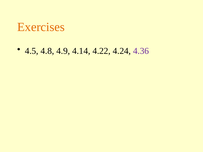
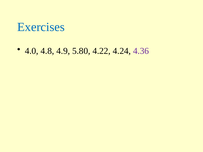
Exercises colour: orange -> blue
4.5: 4.5 -> 4.0
4.14: 4.14 -> 5.80
